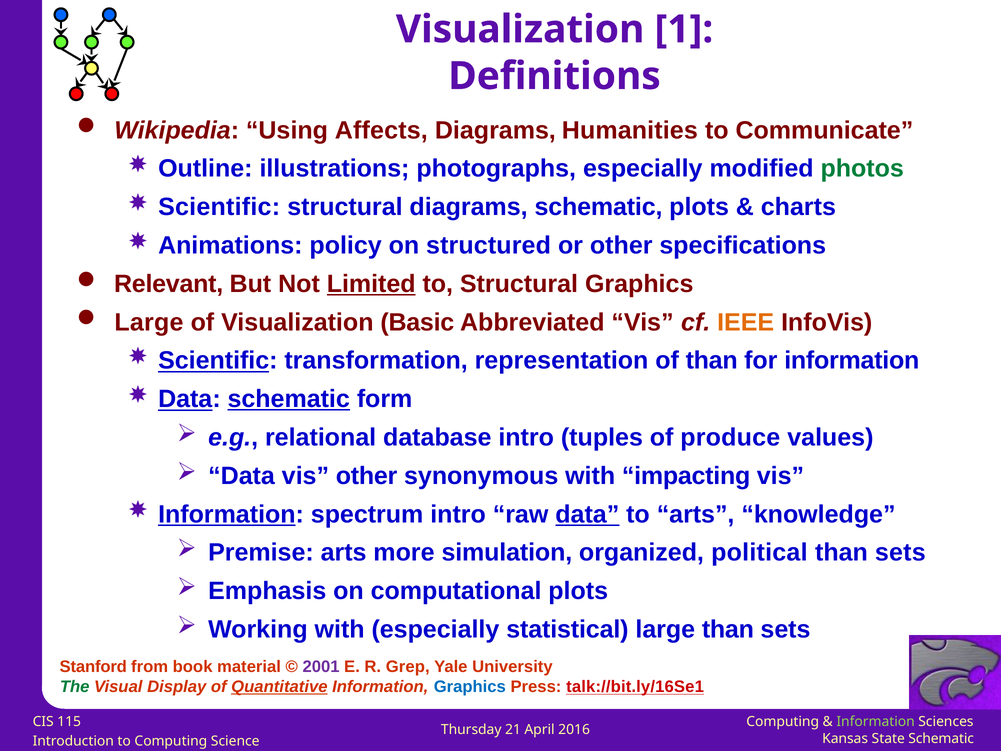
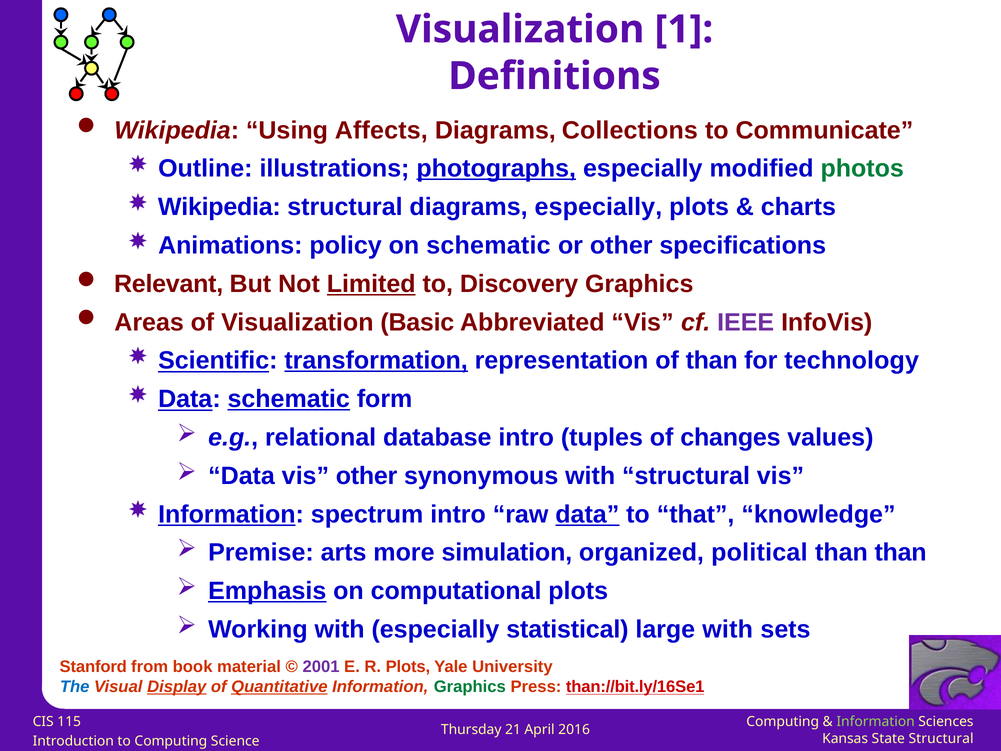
Humanities: Humanities -> Collections
photographs underline: none -> present
Scientific at (219, 207): Scientific -> Wikipedia
diagrams schematic: schematic -> especially
on structured: structured -> schematic
to Structural: Structural -> Discovery
Large at (149, 322): Large -> Areas
IEEE colour: orange -> purple
transformation underline: none -> present
for information: information -> technology
produce: produce -> changes
with impacting: impacting -> structural
to arts: arts -> that
sets at (900, 552): sets -> than
Emphasis underline: none -> present
large than: than -> with
R Grep: Grep -> Plots
The colour: green -> blue
Display underline: none -> present
Graphics at (470, 687) colour: blue -> green
talk://bit.ly/16Se1: talk://bit.ly/16Se1 -> than://bit.ly/16Se1
Schematic at (941, 738): Schematic -> Structural
